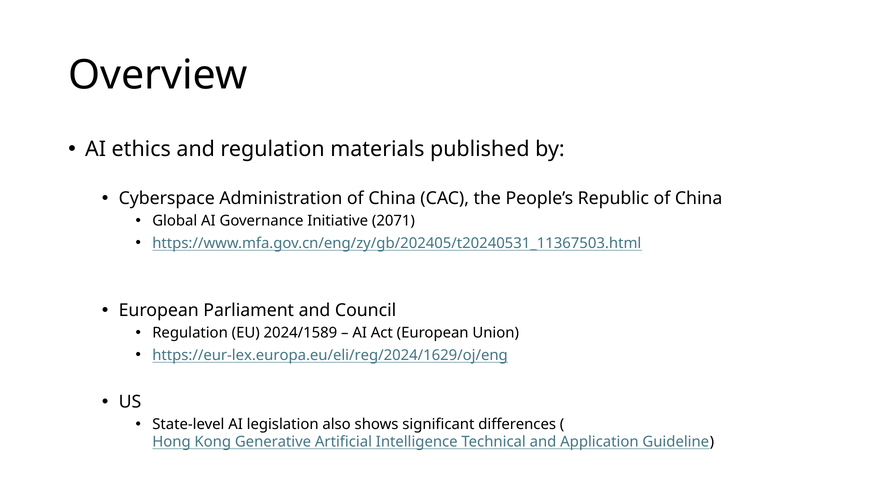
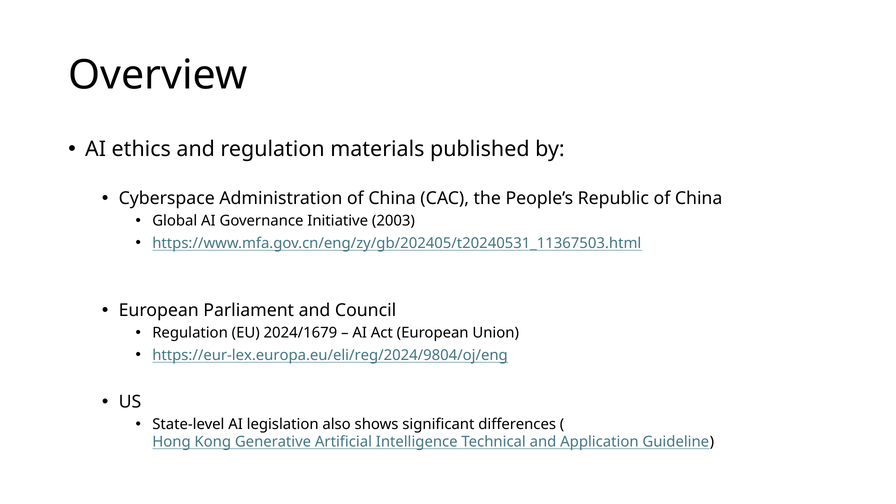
2071: 2071 -> 2003
2024/1589: 2024/1589 -> 2024/1679
https://eur-lex.europa.eu/eli/reg/2024/1629/oj/eng: https://eur-lex.europa.eu/eli/reg/2024/1629/oj/eng -> https://eur-lex.europa.eu/eli/reg/2024/9804/oj/eng
